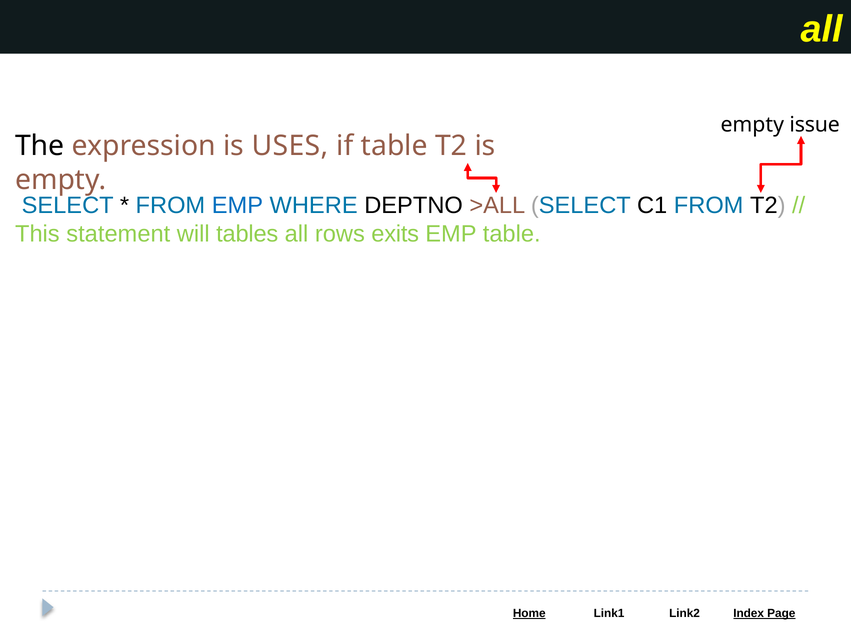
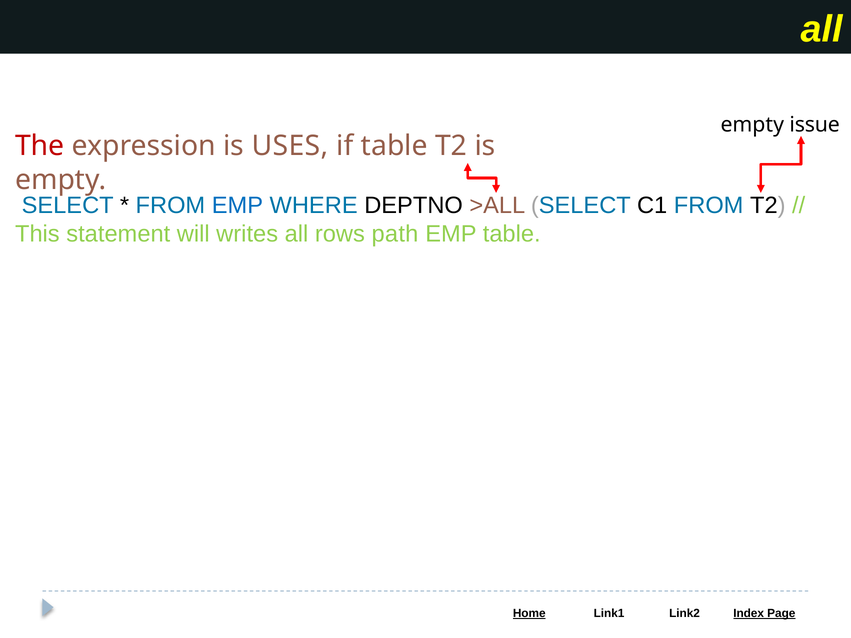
The colour: black -> red
tables: tables -> writes
exits: exits -> path
